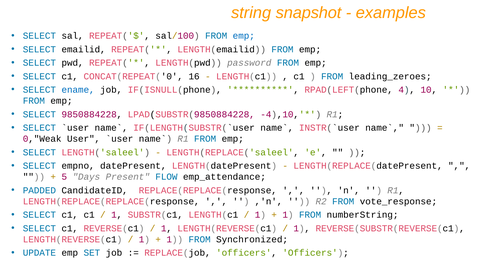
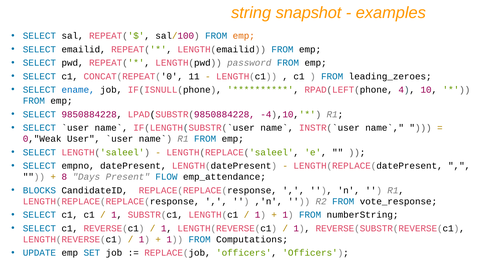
emp at (244, 36) colour: blue -> orange
16: 16 -> 11
5: 5 -> 8
PADDED: PADDED -> BLOCKS
Synchronized: Synchronized -> Computations
